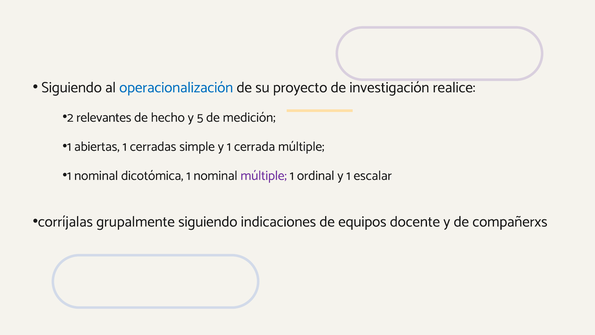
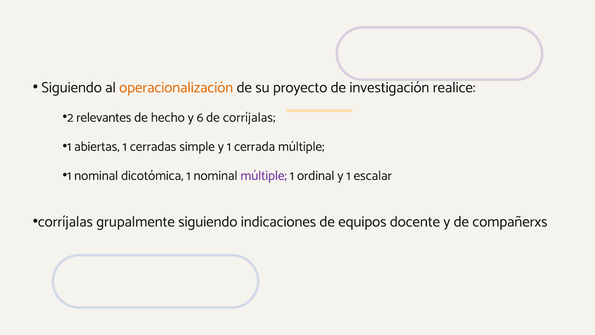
operacionalización colour: blue -> orange
5: 5 -> 6
de medición: medición -> corríjalas
